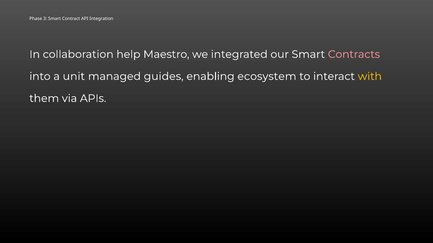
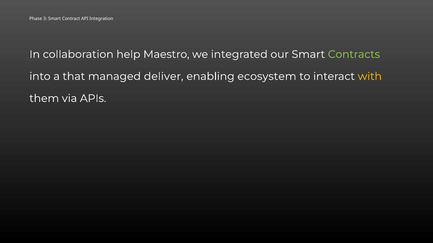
Contracts colour: pink -> light green
unit: unit -> that
guides: guides -> deliver
